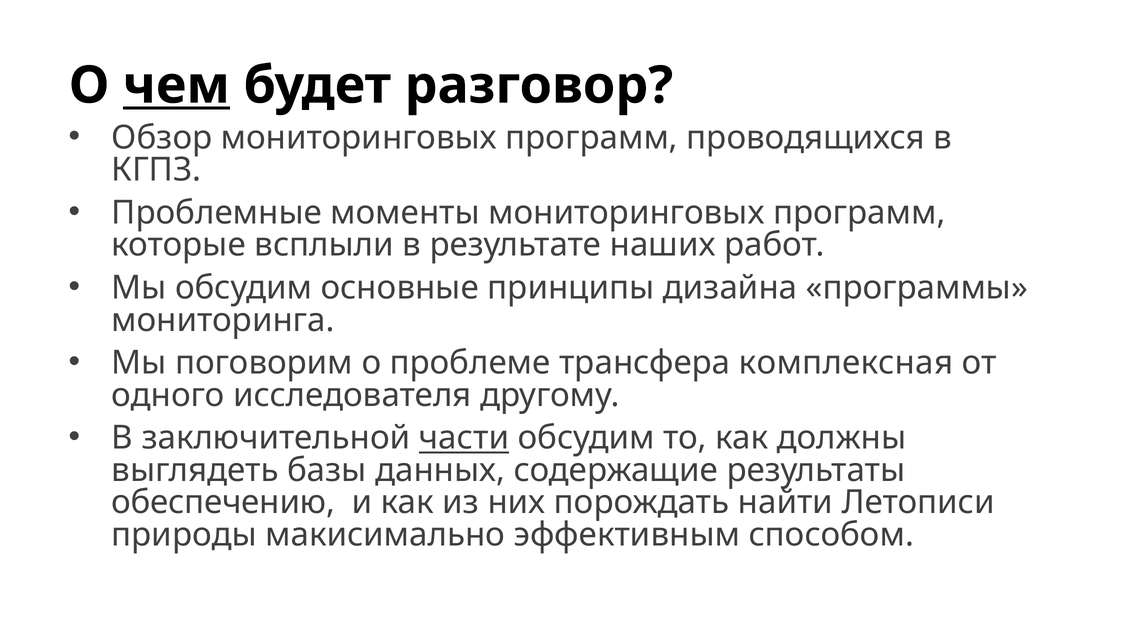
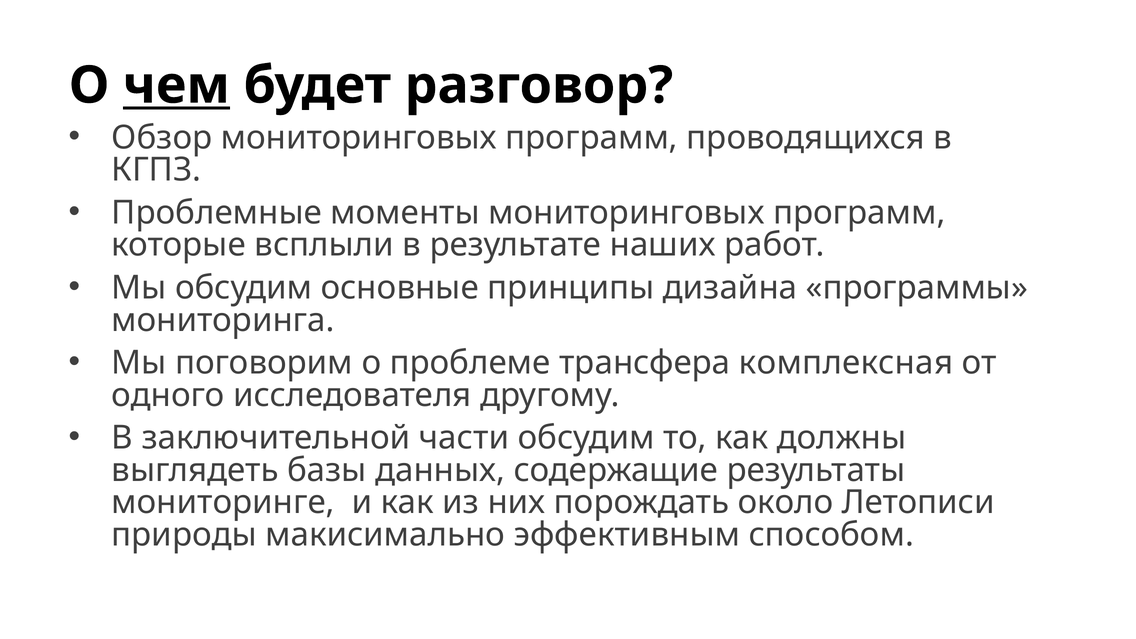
части underline: present -> none
обеспечению: обеспечению -> мониторинге
найти: найти -> около
